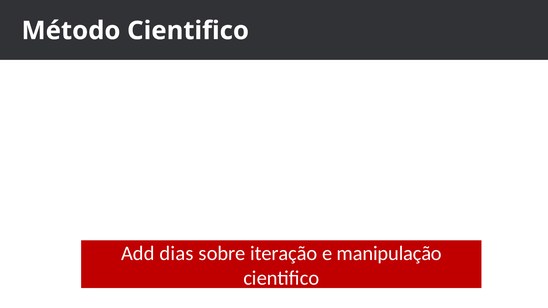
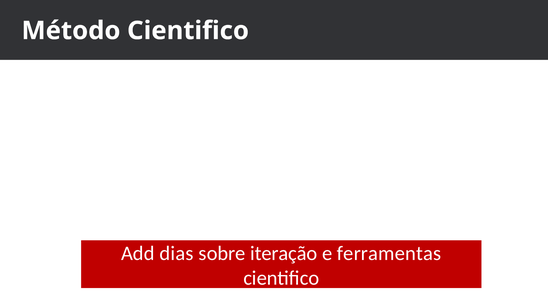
manipulação: manipulação -> ferramentas
